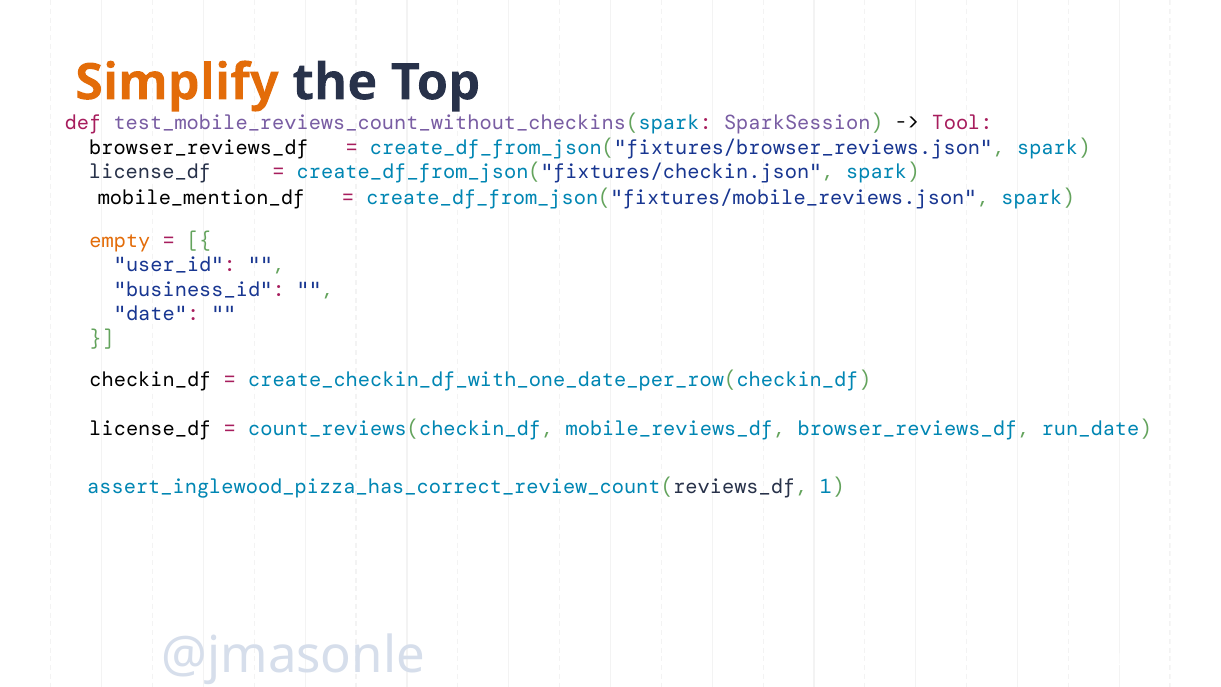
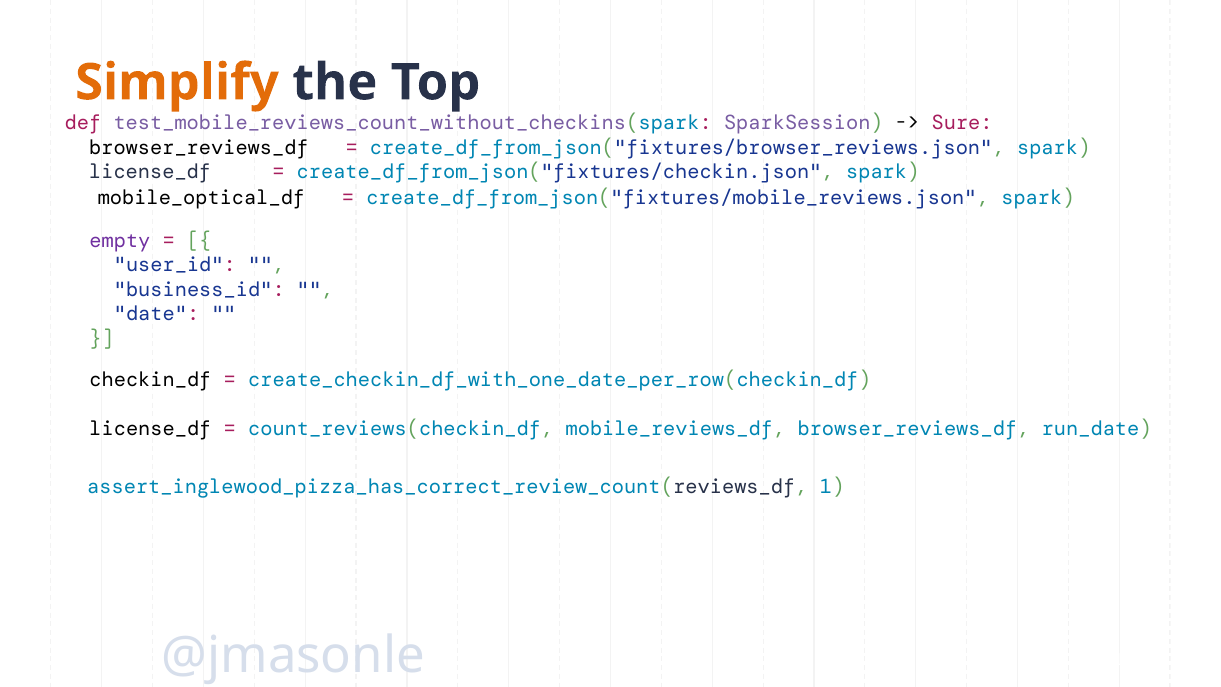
Tool: Tool -> Sure
mobile_mention_df: mobile_mention_df -> mobile_optical_df
empty colour: orange -> purple
